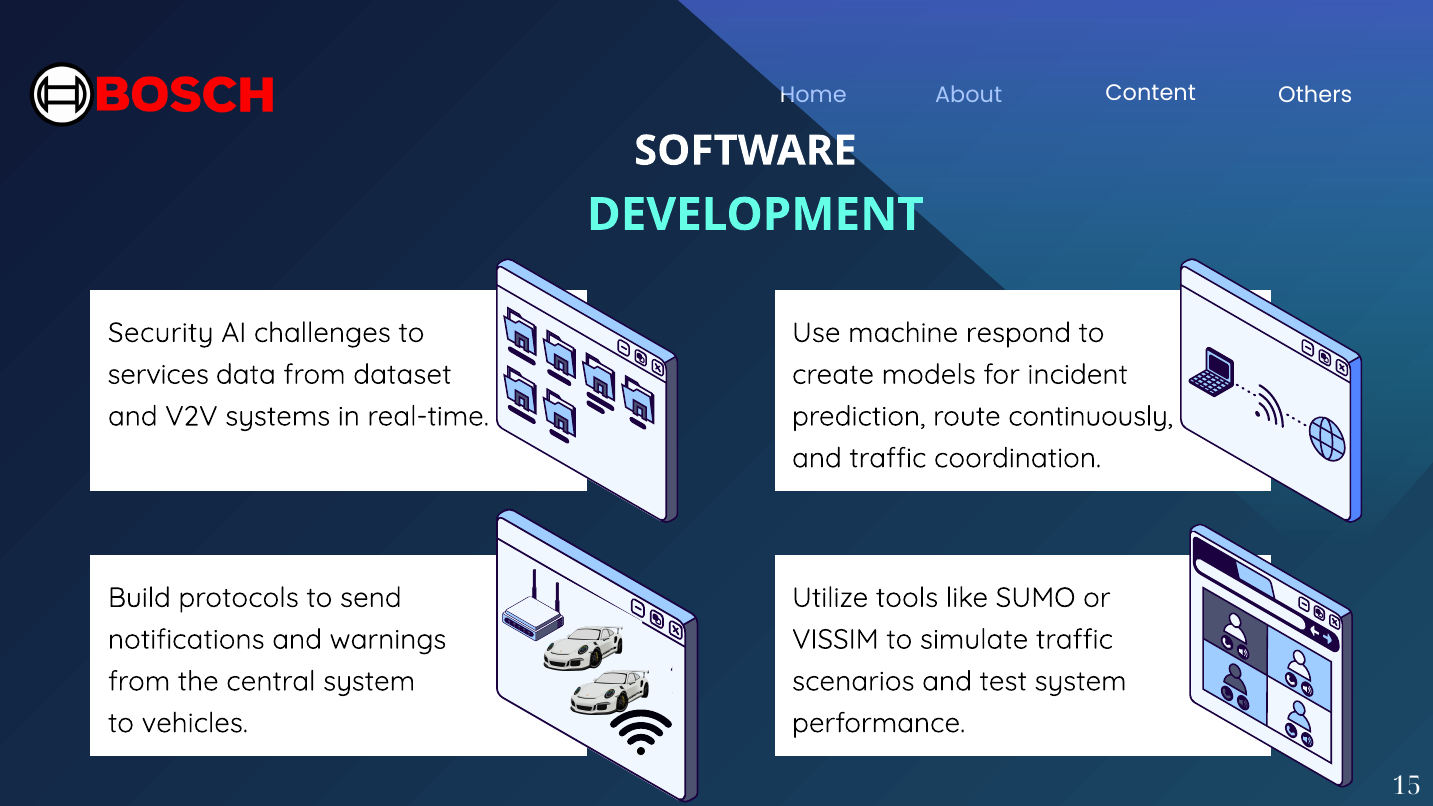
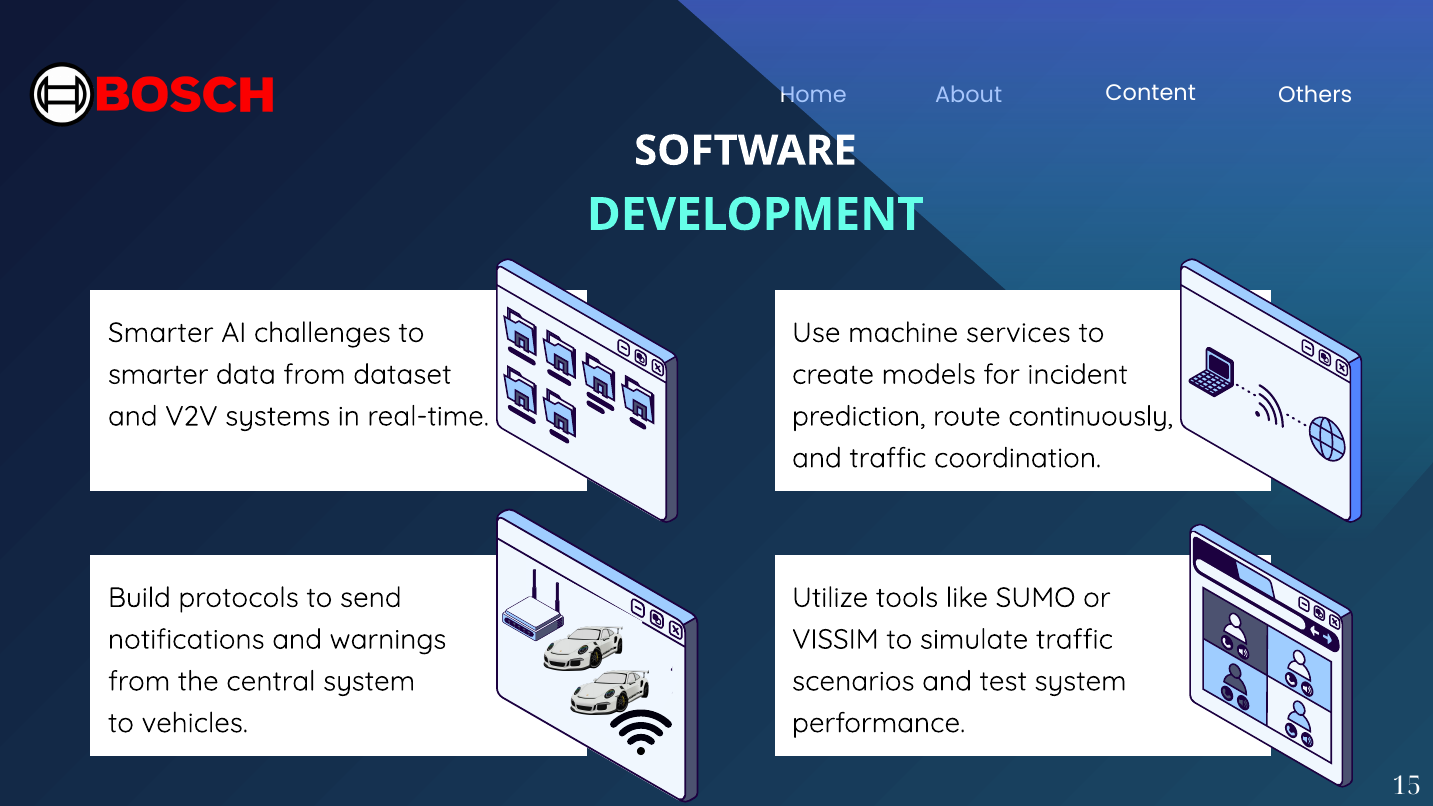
Security at (161, 333): Security -> Smarter
respond: respond -> services
services at (158, 375): services -> smarter
